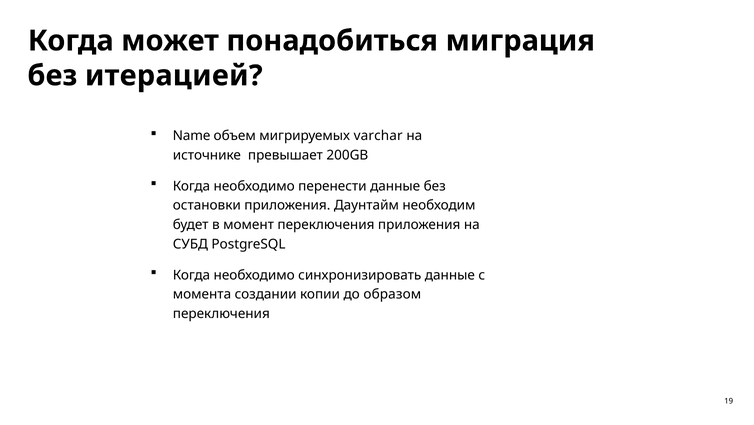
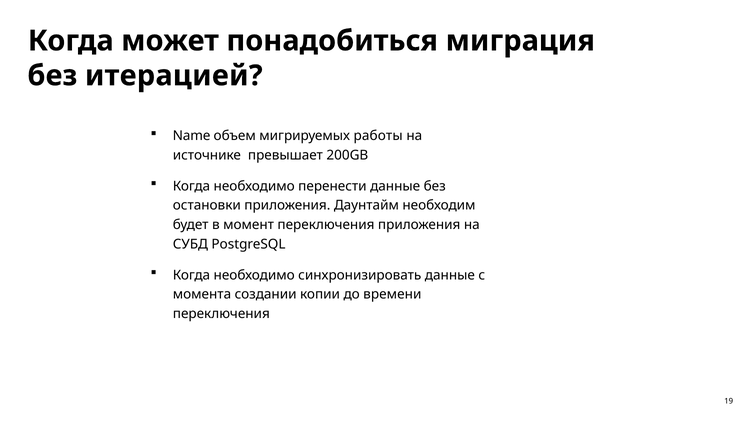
varchar: varchar -> работы
образом: образом -> времени
